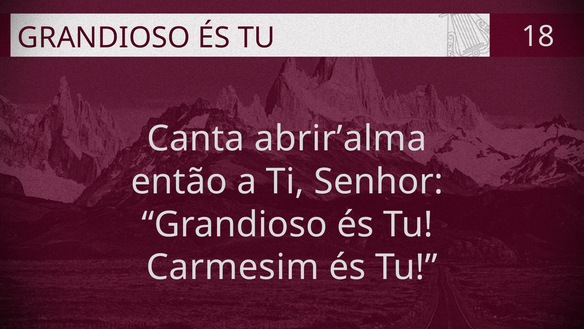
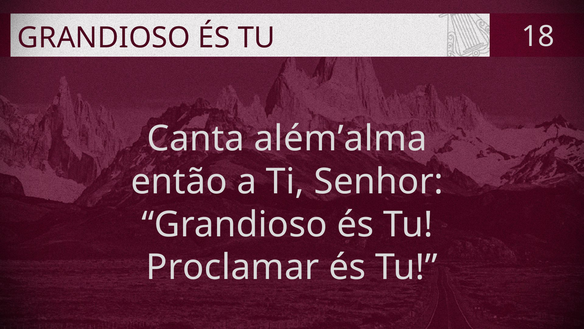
abrir’alma: abrir’alma -> além’alma
Carmesim: Carmesim -> Proclamar
